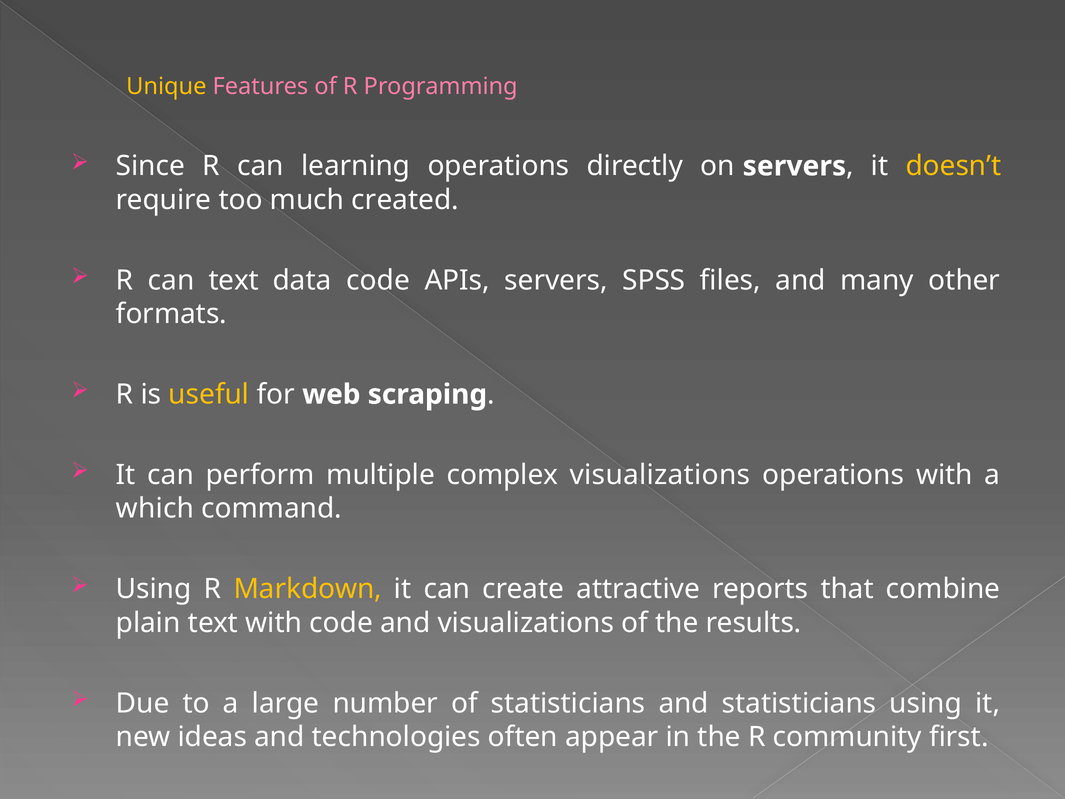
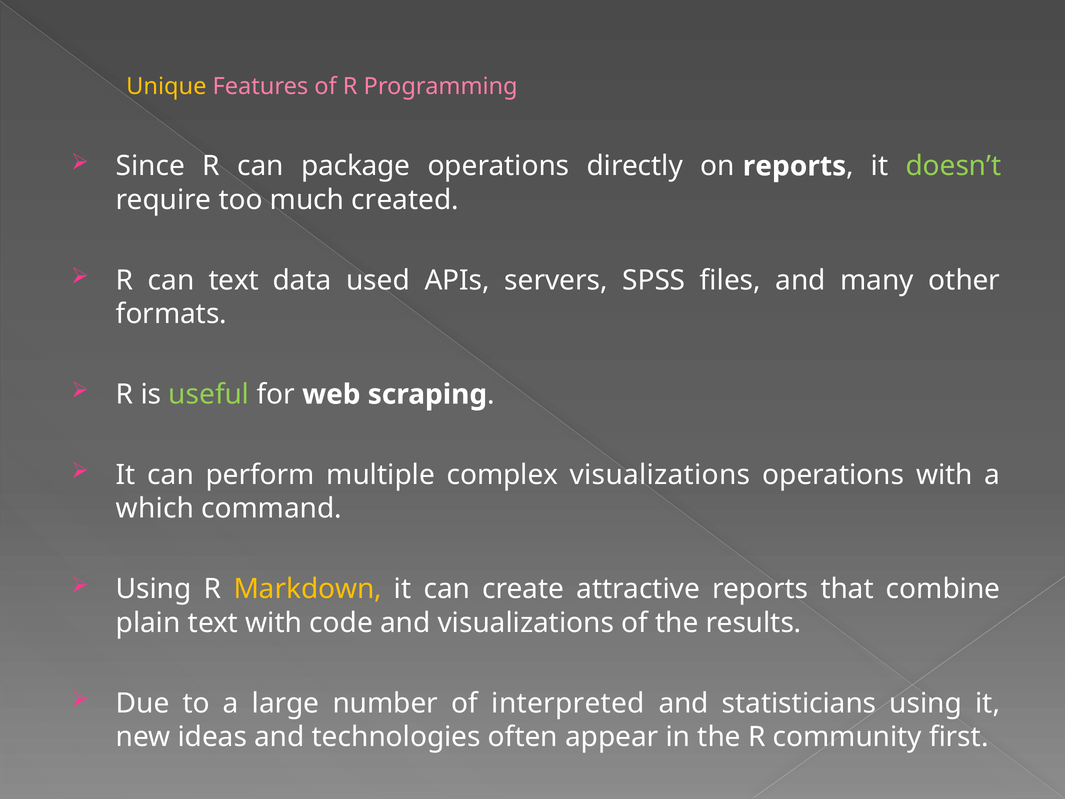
learning: learning -> package
on servers: servers -> reports
doesn’t colour: yellow -> light green
data code: code -> used
useful colour: yellow -> light green
of statisticians: statisticians -> interpreted
